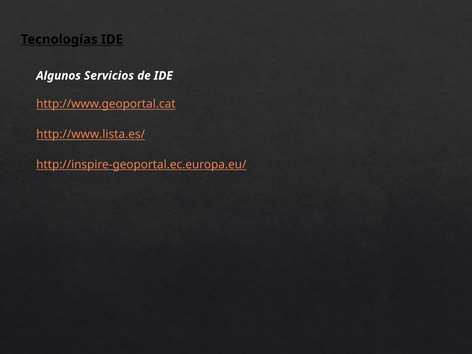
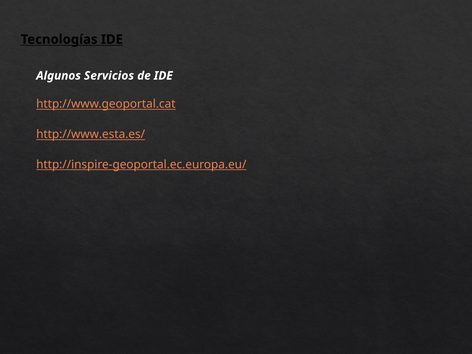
http://www.lista.es/: http://www.lista.es/ -> http://www.esta.es/
